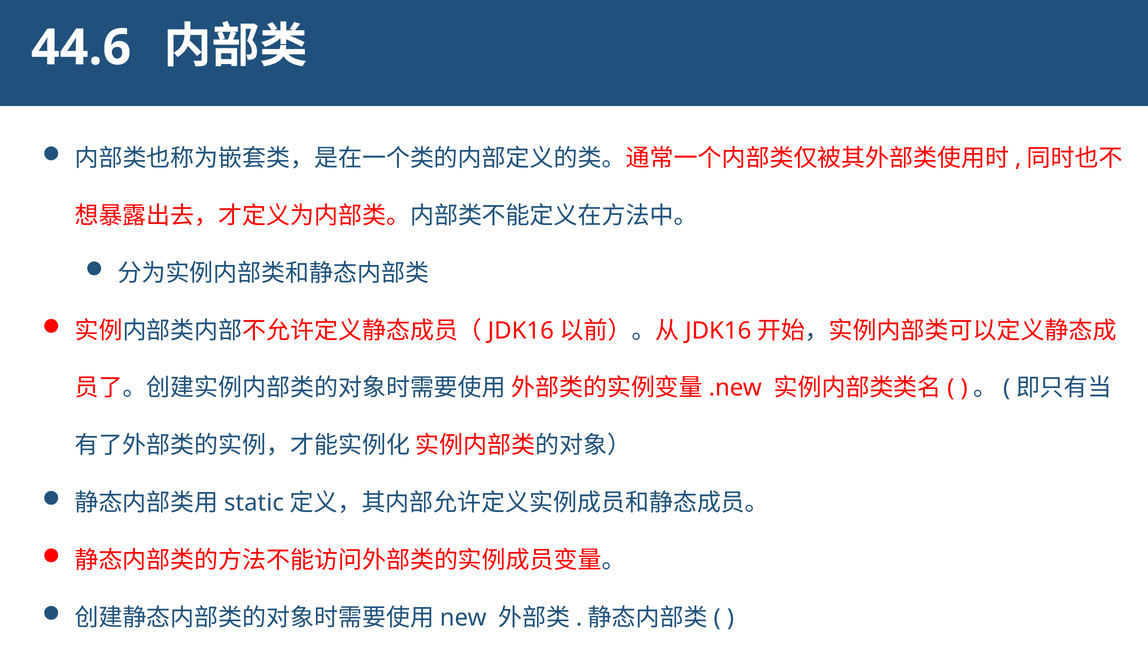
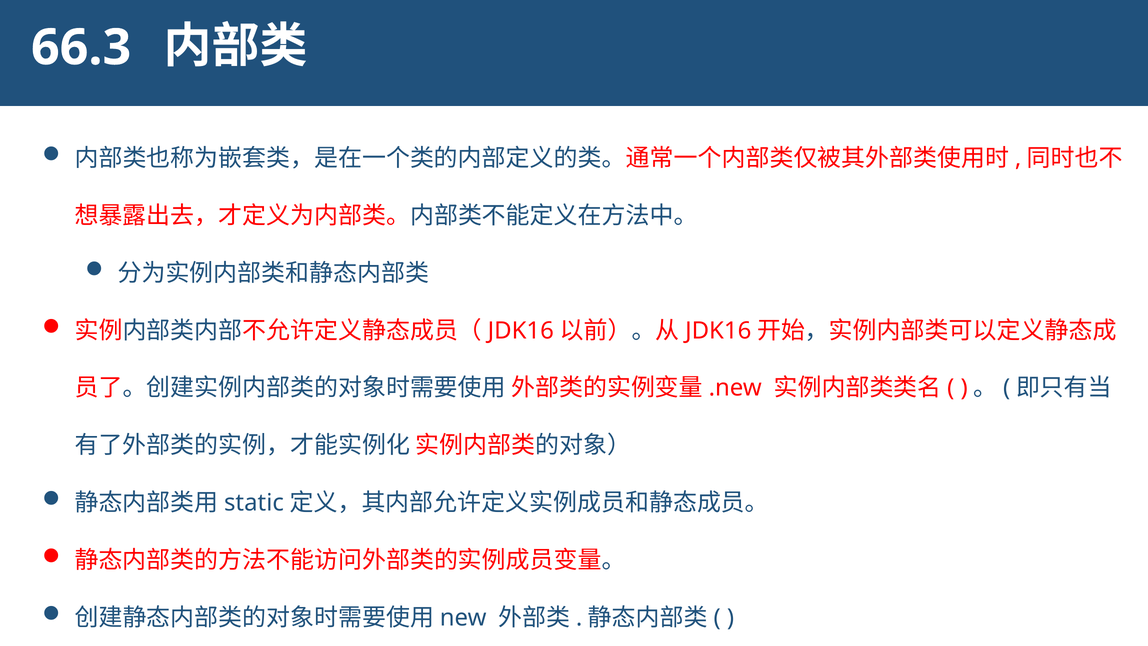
44.6: 44.6 -> 66.3
